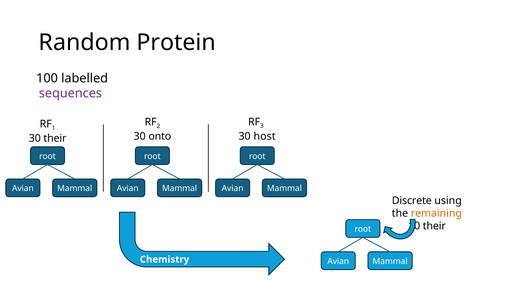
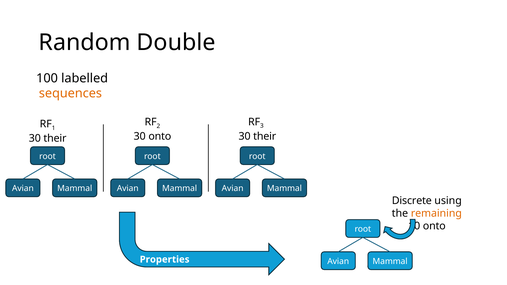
Protein: Protein -> Double
sequences colour: purple -> orange
host at (265, 136): host -> their
their at (434, 226): their -> onto
Chemistry: Chemistry -> Properties
